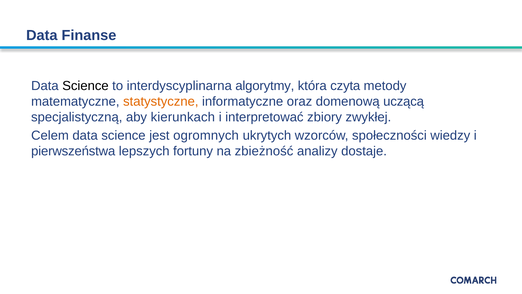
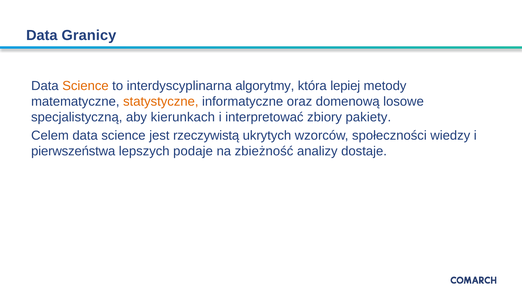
Finanse: Finanse -> Granicy
Science at (85, 86) colour: black -> orange
czyta: czyta -> lepiej
uczącą: uczącą -> losowe
zwykłej: zwykłej -> pakiety
ogromnych: ogromnych -> rzeczywistą
fortuny: fortuny -> podaje
